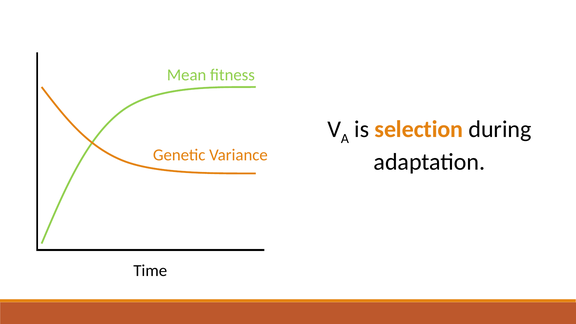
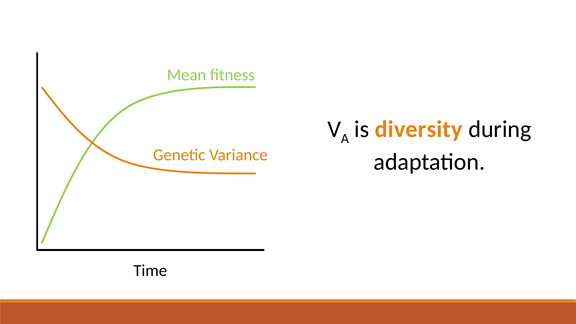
selection: selection -> diversity
